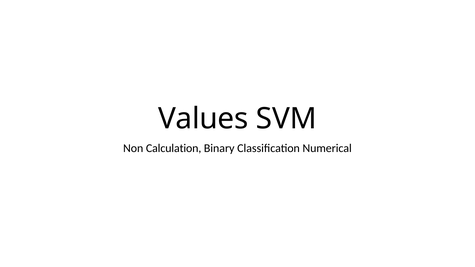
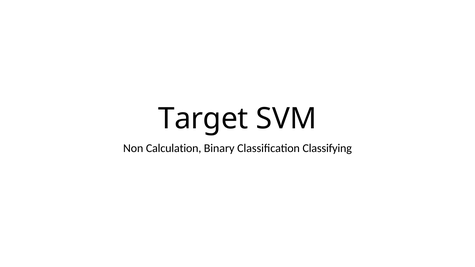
Values: Values -> Target
Numerical: Numerical -> Classifying
